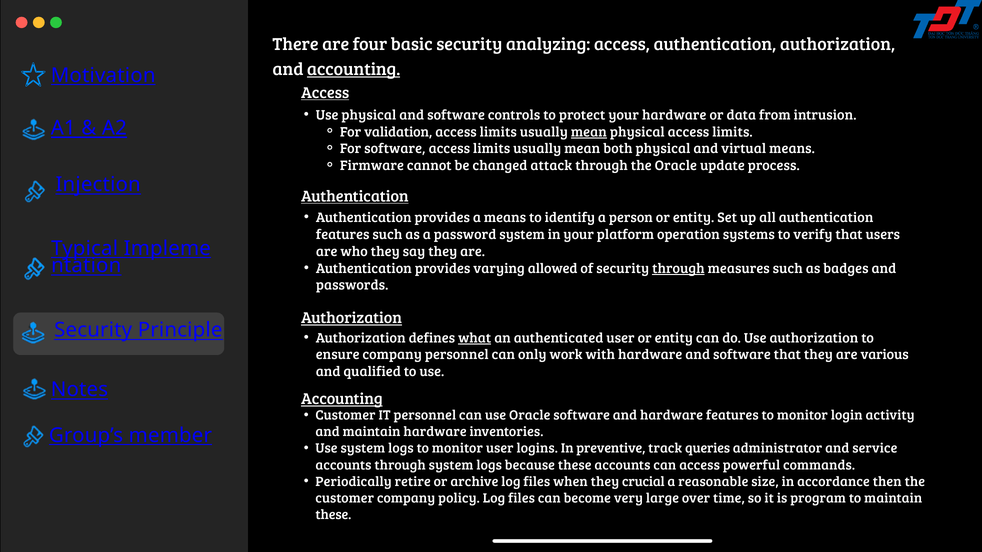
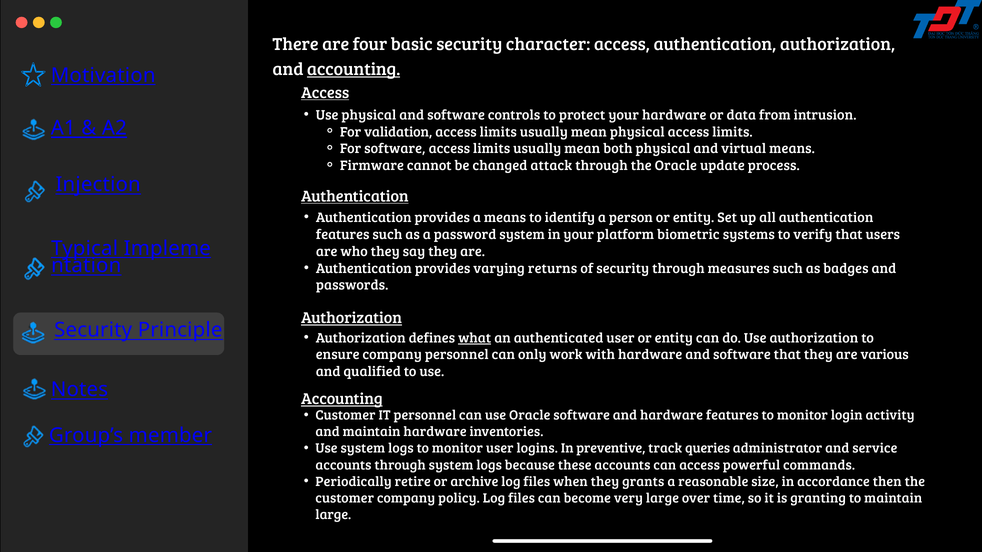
analyzing: analyzing -> character
mean at (589, 132) underline: present -> none
operation: operation -> biometric
allowed: allowed -> returns
through at (678, 269) underline: present -> none
crucial: crucial -> grants
program: program -> granting
these at (333, 515): these -> large
